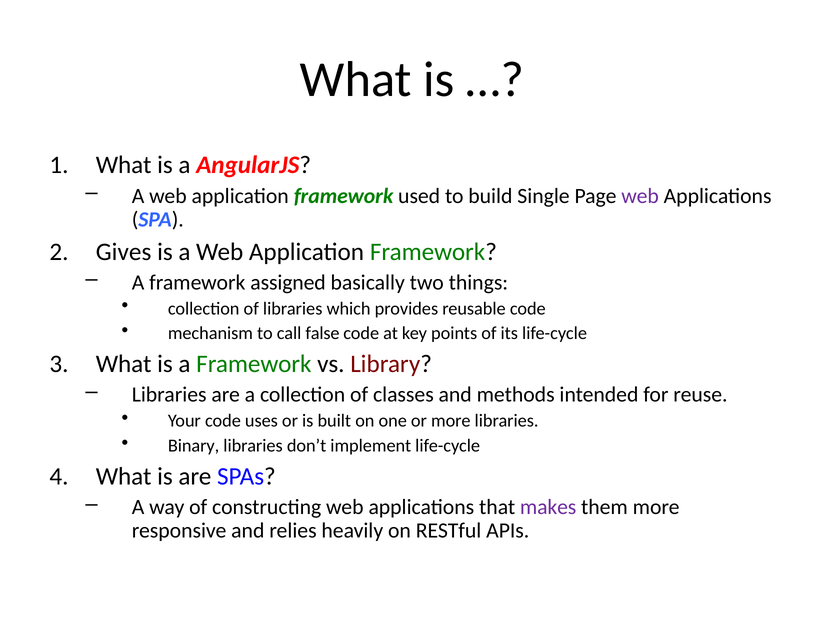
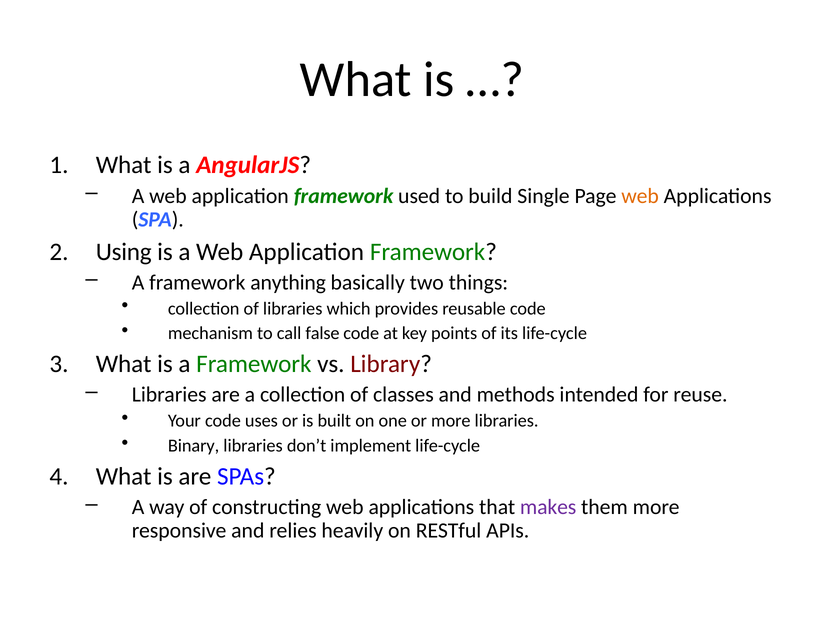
web at (640, 196) colour: purple -> orange
Gives: Gives -> Using
assigned: assigned -> anything
